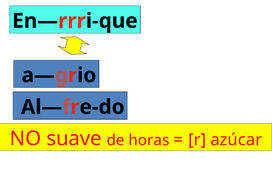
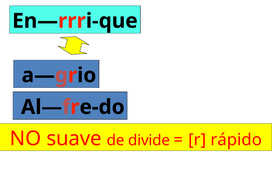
horas: horas -> divide
azúcar: azúcar -> rápido
